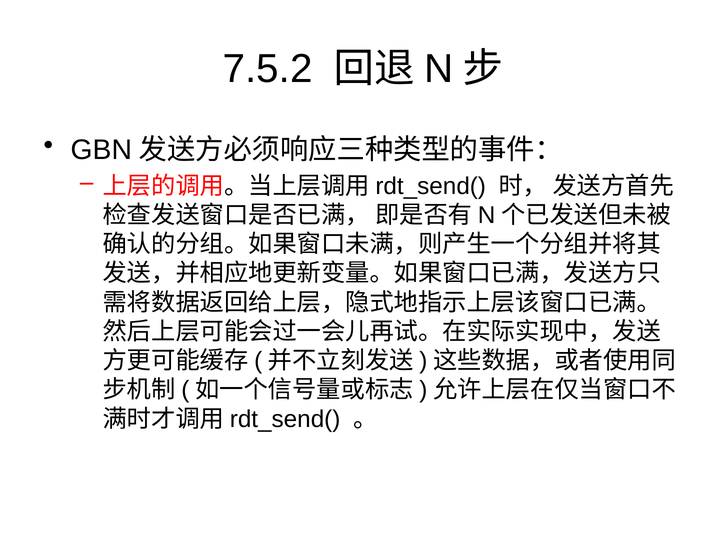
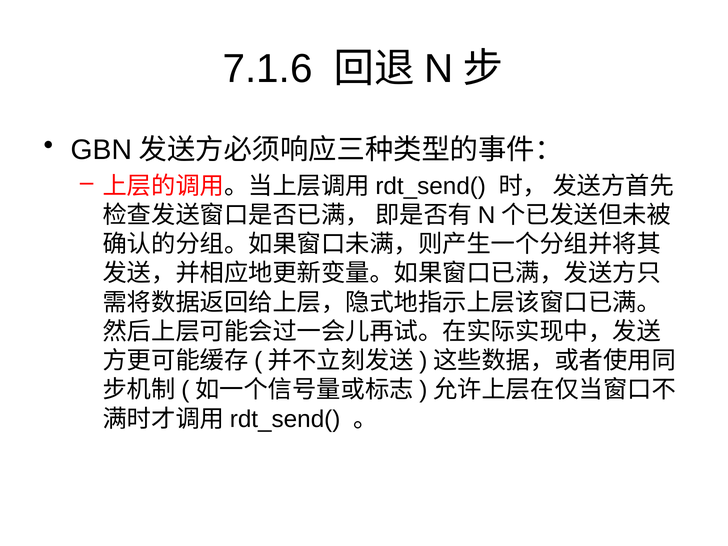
7.5.2: 7.5.2 -> 7.1.6
